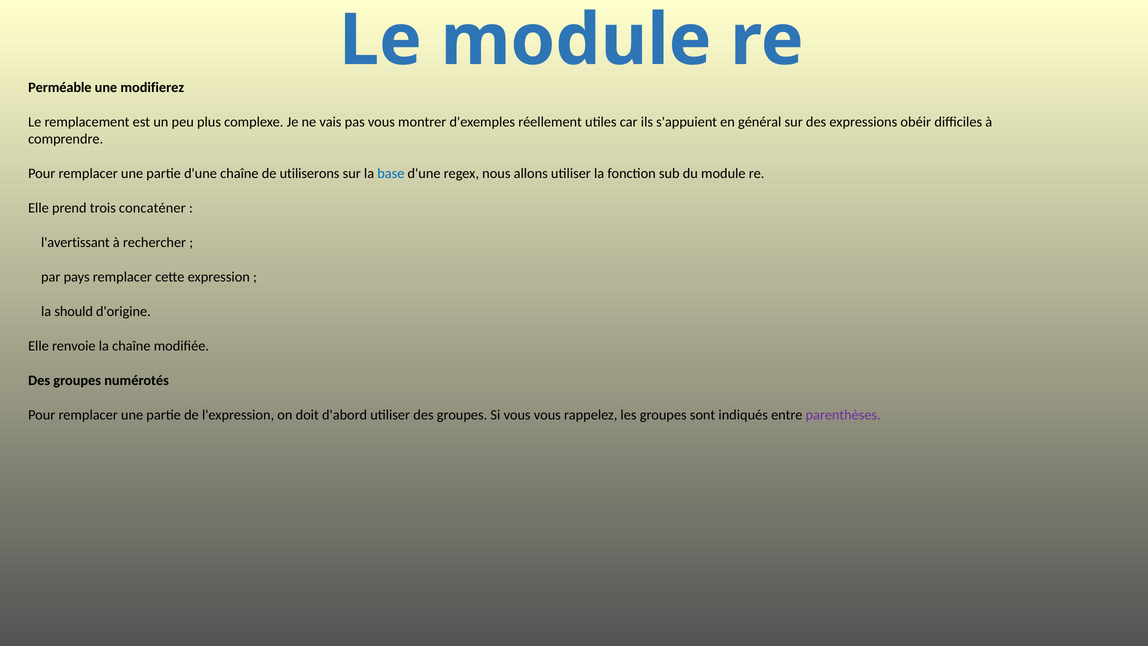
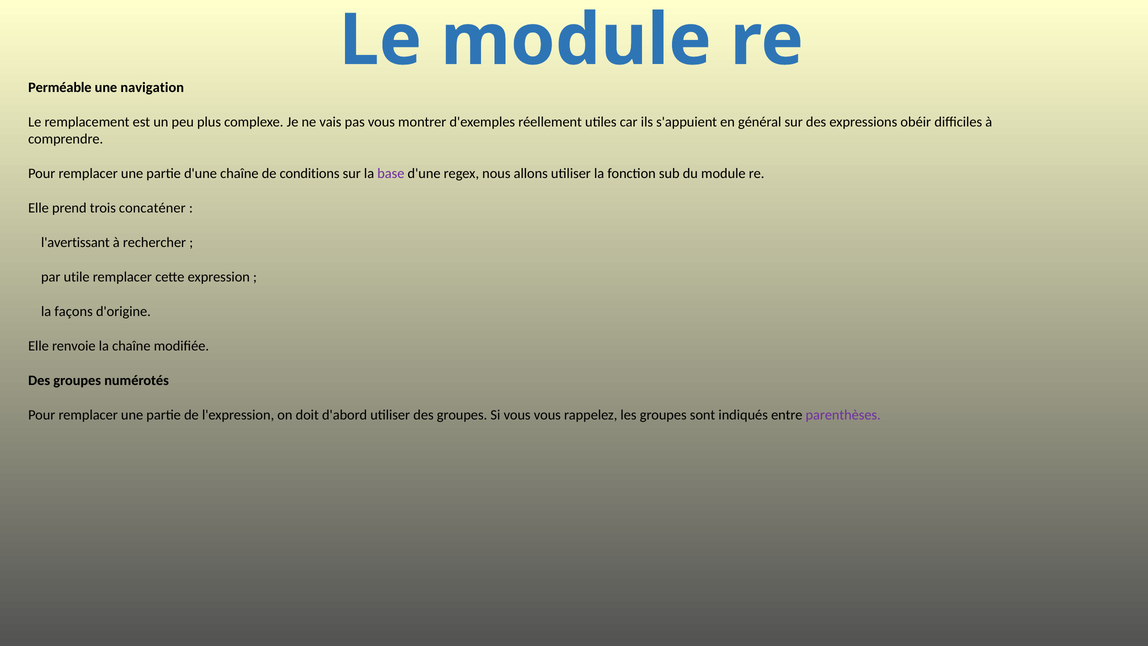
modifierez: modifierez -> navigation
utiliserons: utiliserons -> conditions
base colour: blue -> purple
pays: pays -> utile
should: should -> façons
